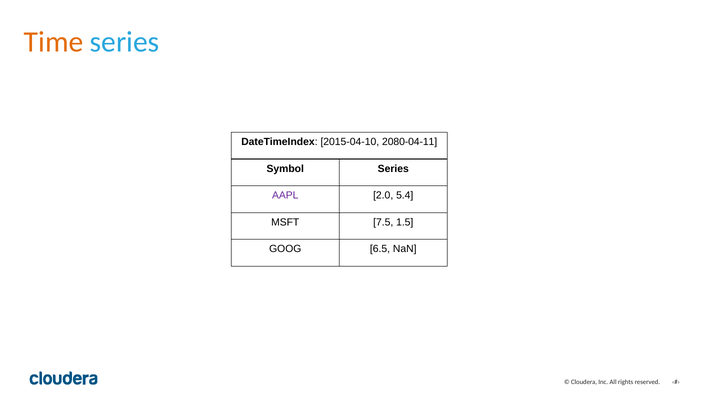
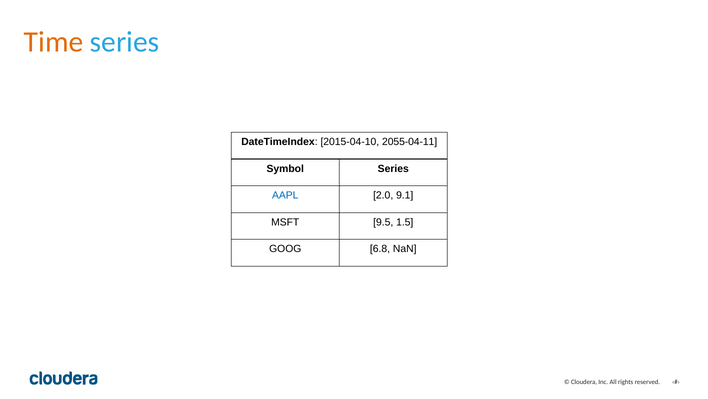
2080-04-11: 2080-04-11 -> 2055-04-11
AAPL colour: purple -> blue
5.4: 5.4 -> 9.1
7.5: 7.5 -> 9.5
6.5: 6.5 -> 6.8
